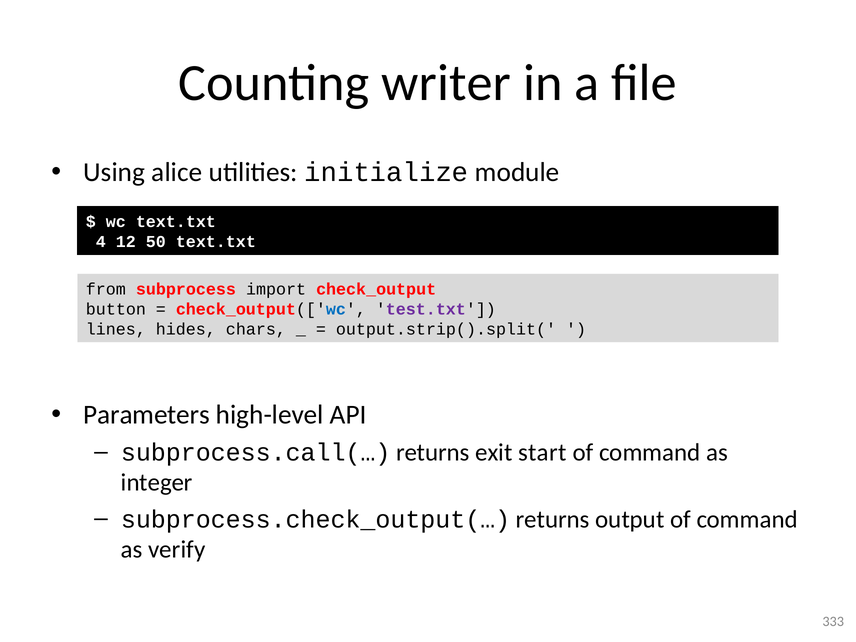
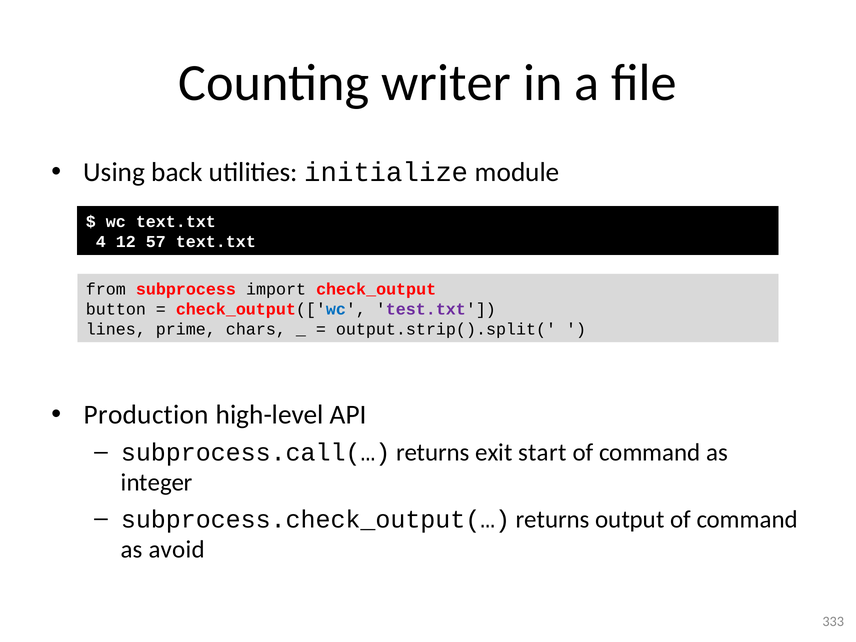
alice: alice -> back
50: 50 -> 57
hides: hides -> prime
Parameters: Parameters -> Production
verify: verify -> avoid
